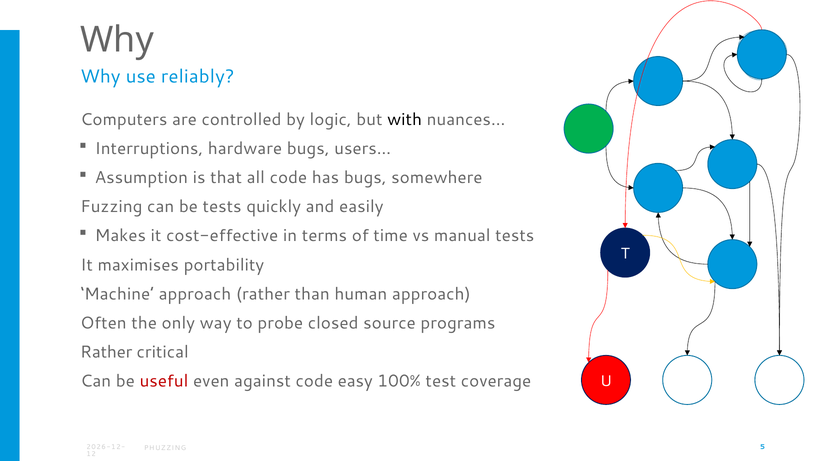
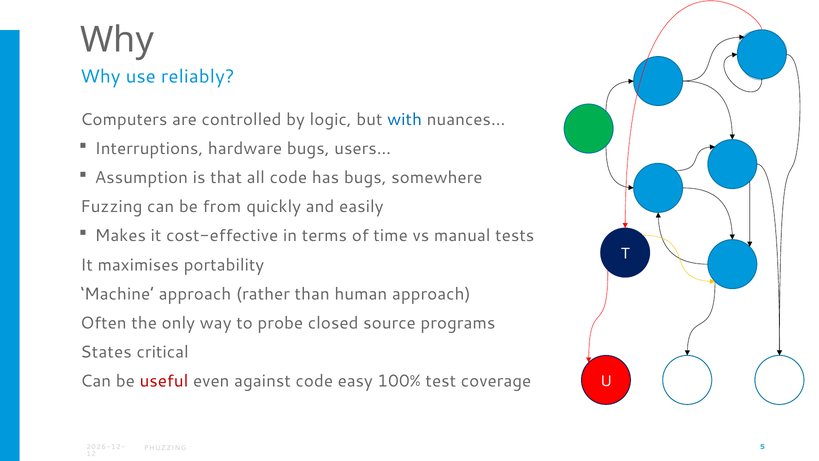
with colour: black -> blue
be tests: tests -> from
Rather at (106, 352): Rather -> States
